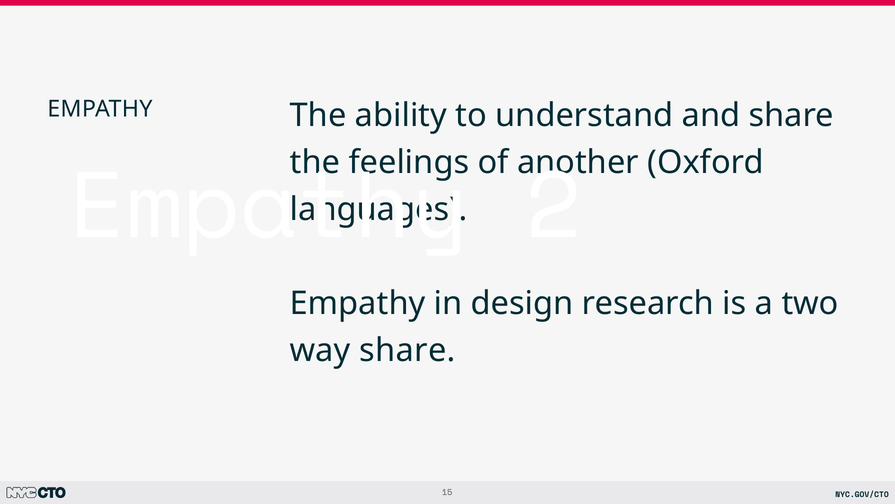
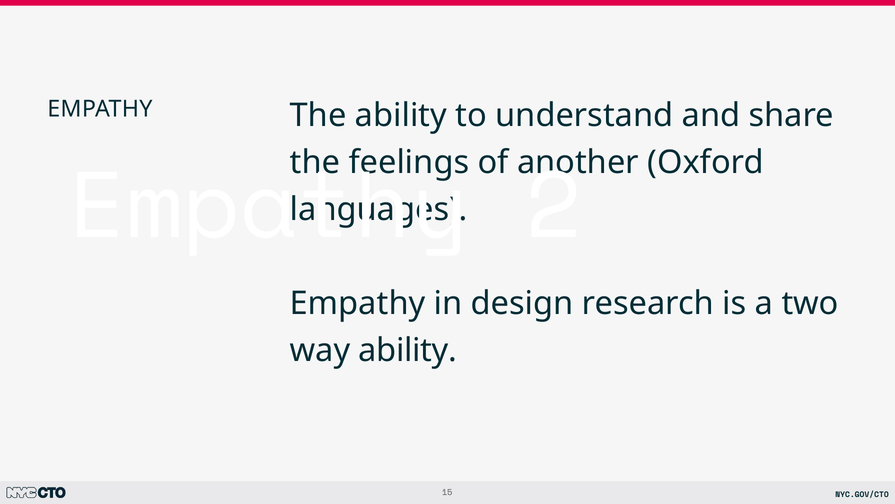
way share: share -> ability
